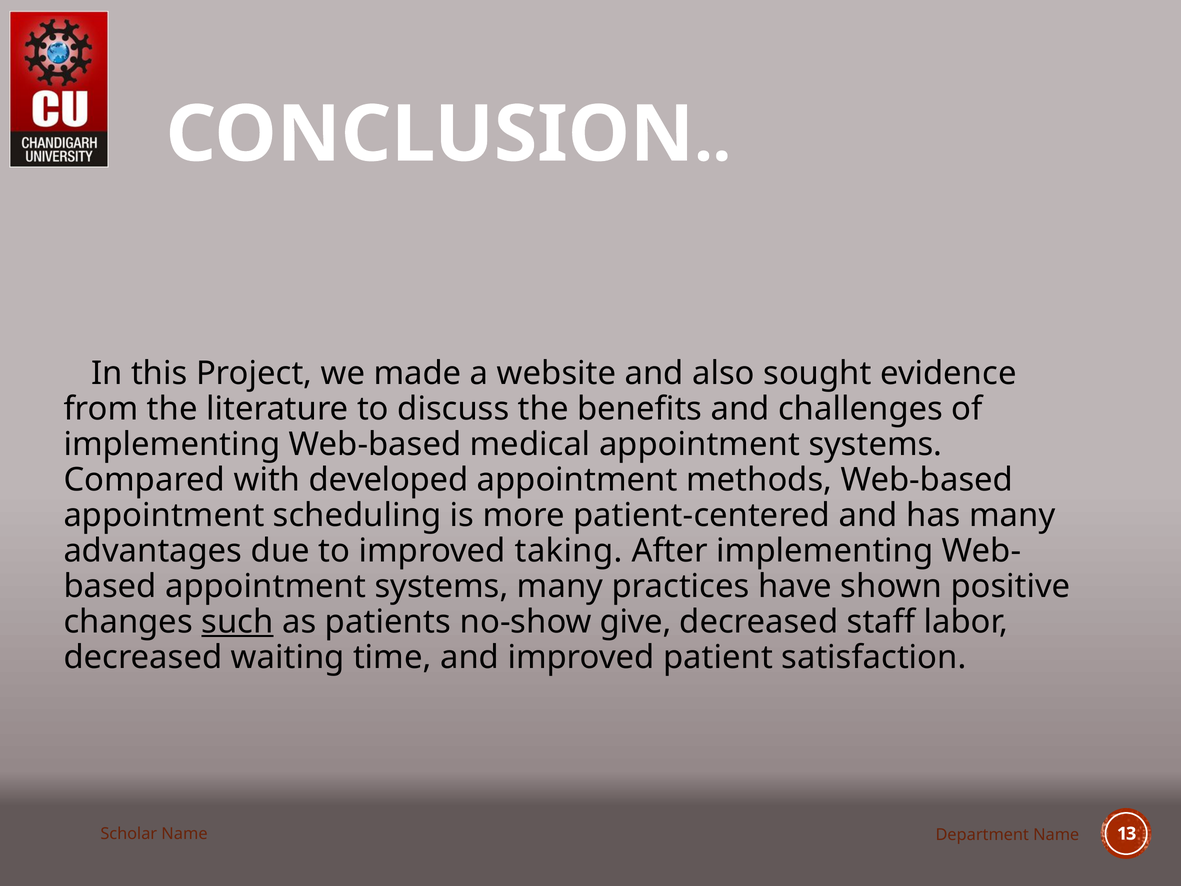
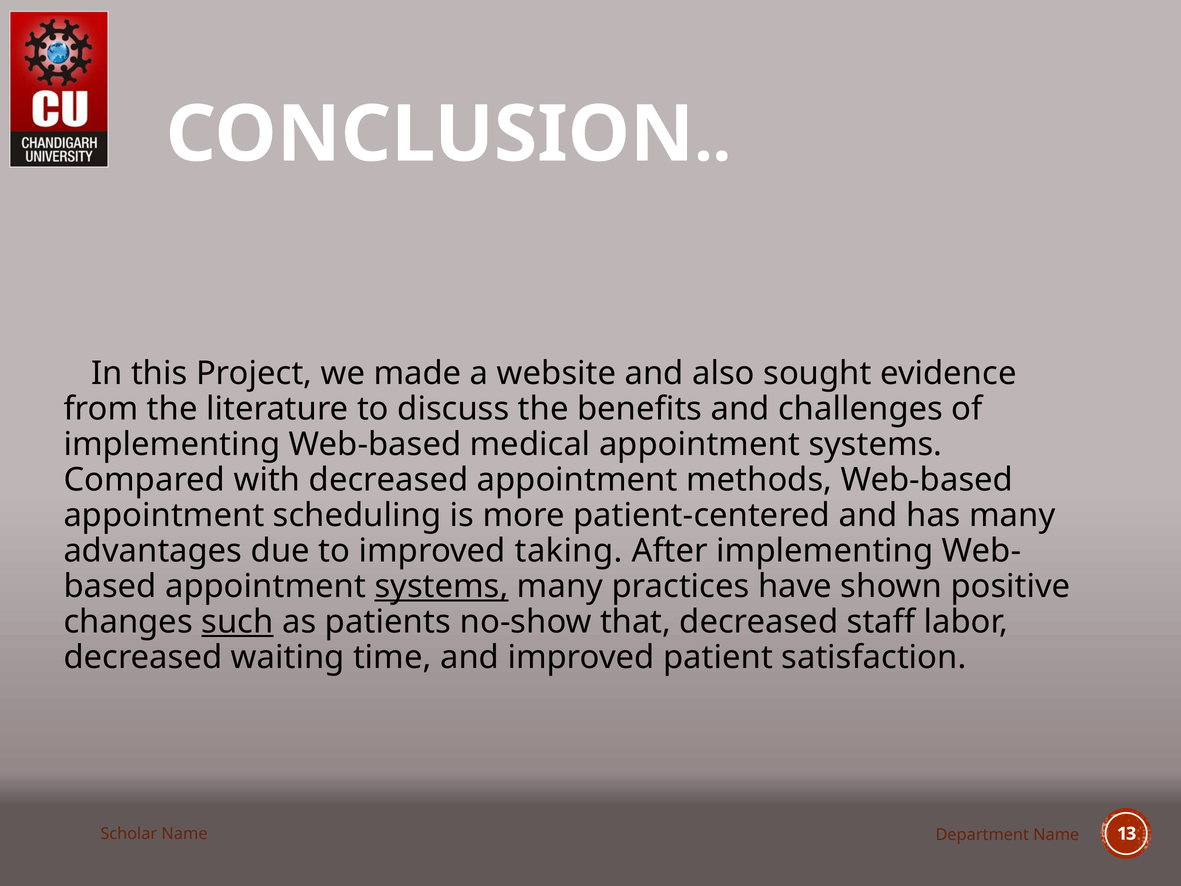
with developed: developed -> decreased
systems at (441, 586) underline: none -> present
give: give -> that
